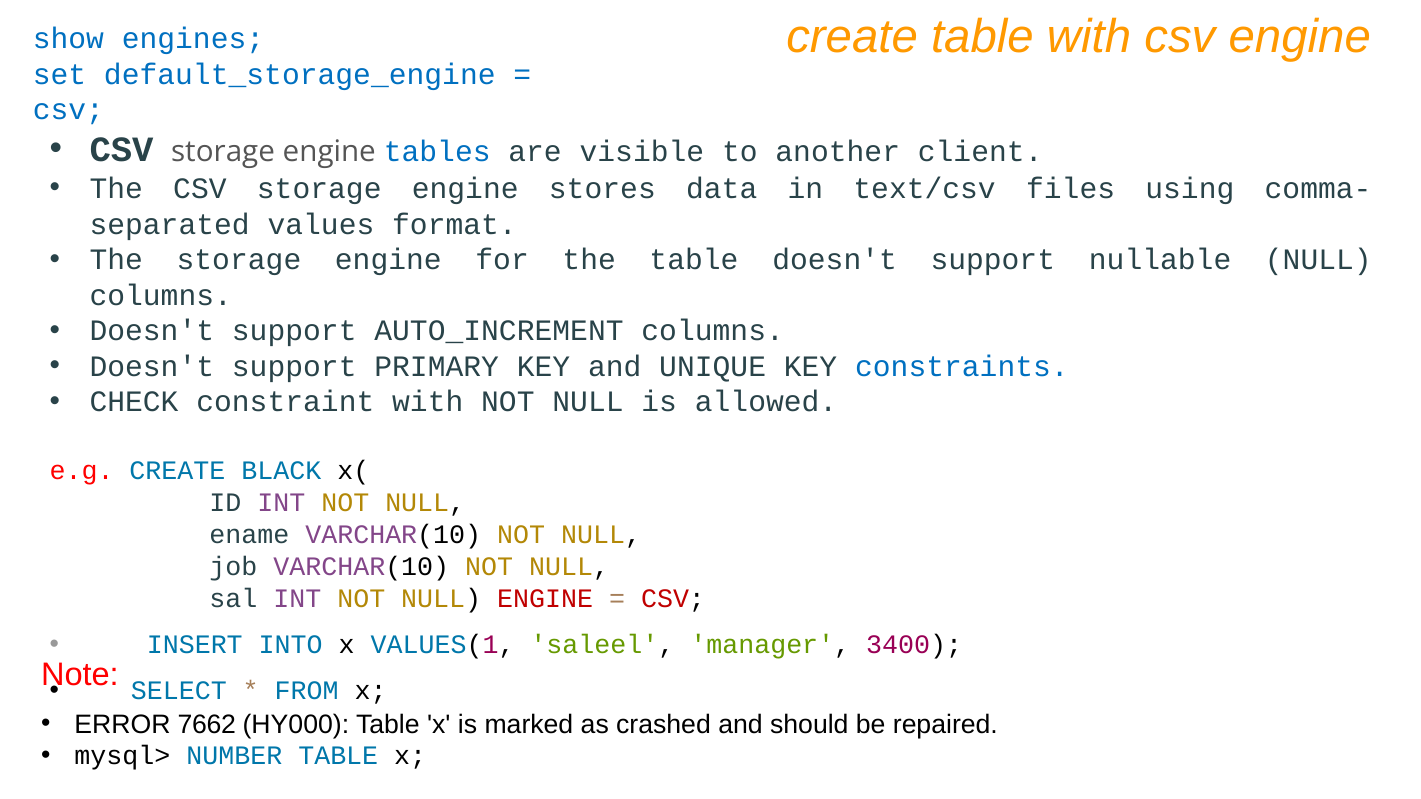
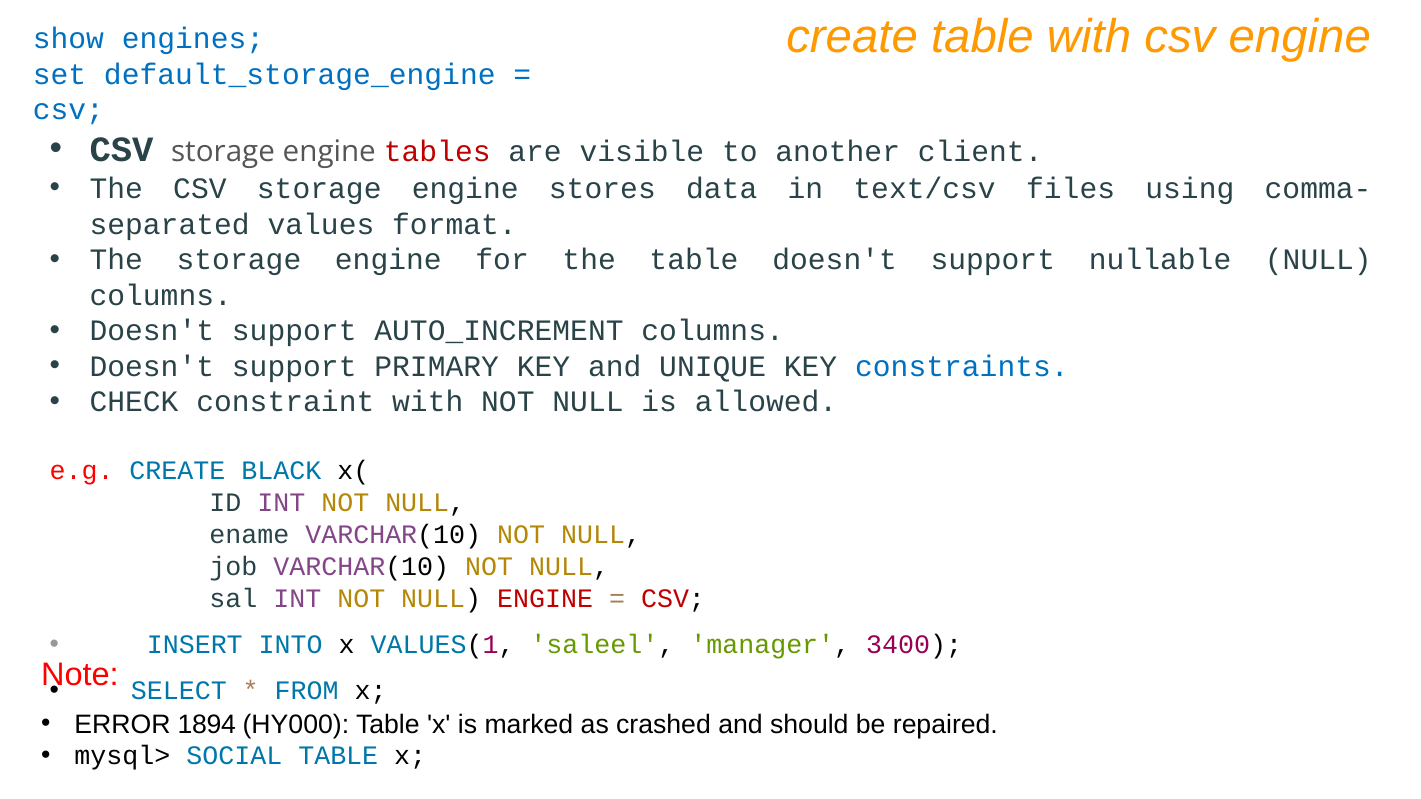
tables colour: blue -> red
7662: 7662 -> 1894
NUMBER: NUMBER -> SOCIAL
